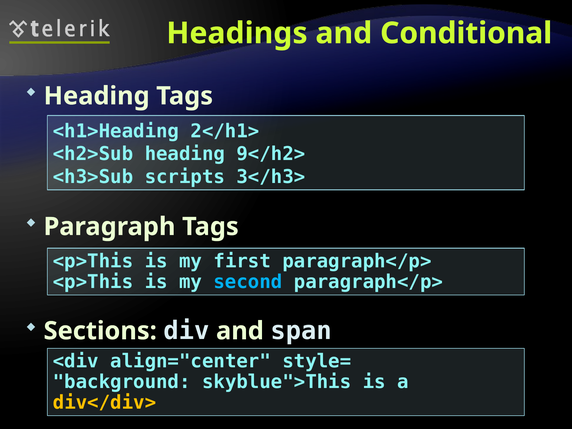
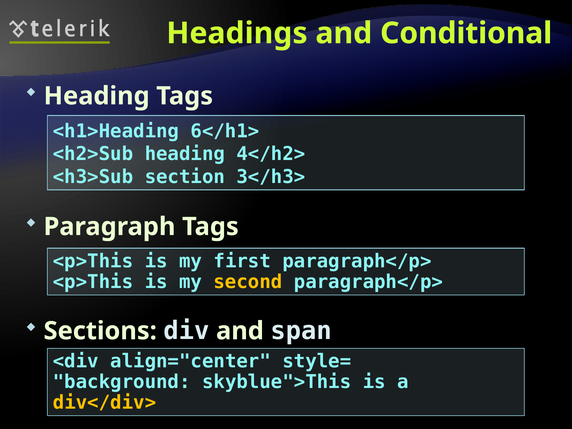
2</h1>: 2</h1> -> 6</h1>
9</h2>: 9</h2> -> 4</h2>
scripts: scripts -> section
second colour: light blue -> yellow
